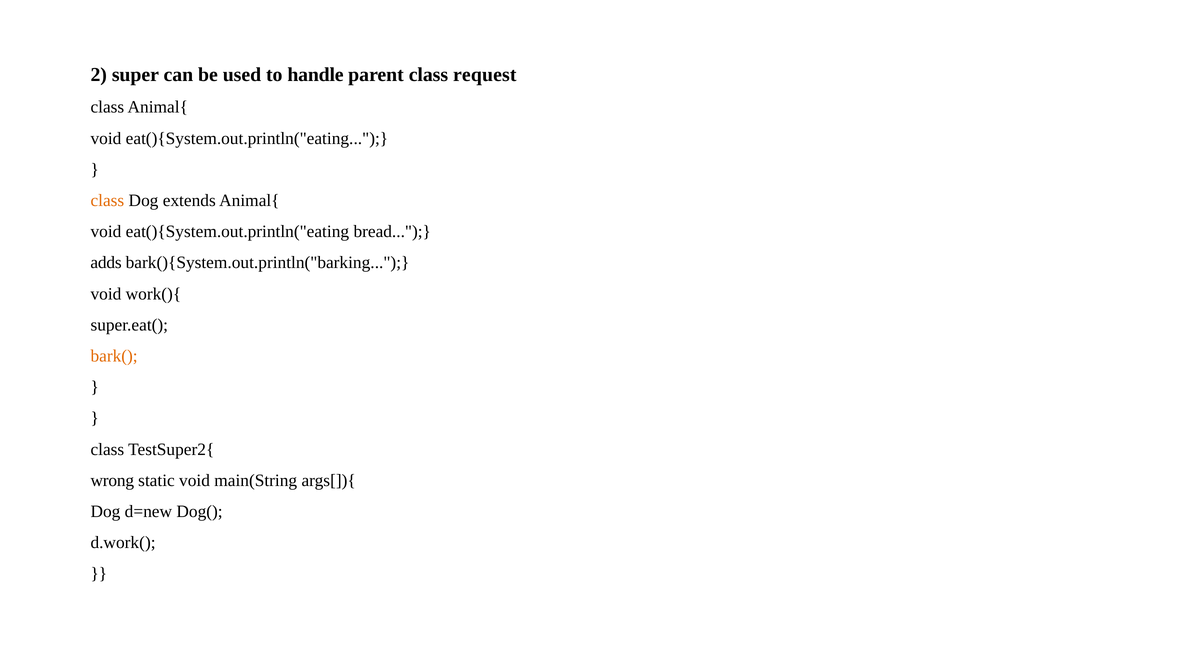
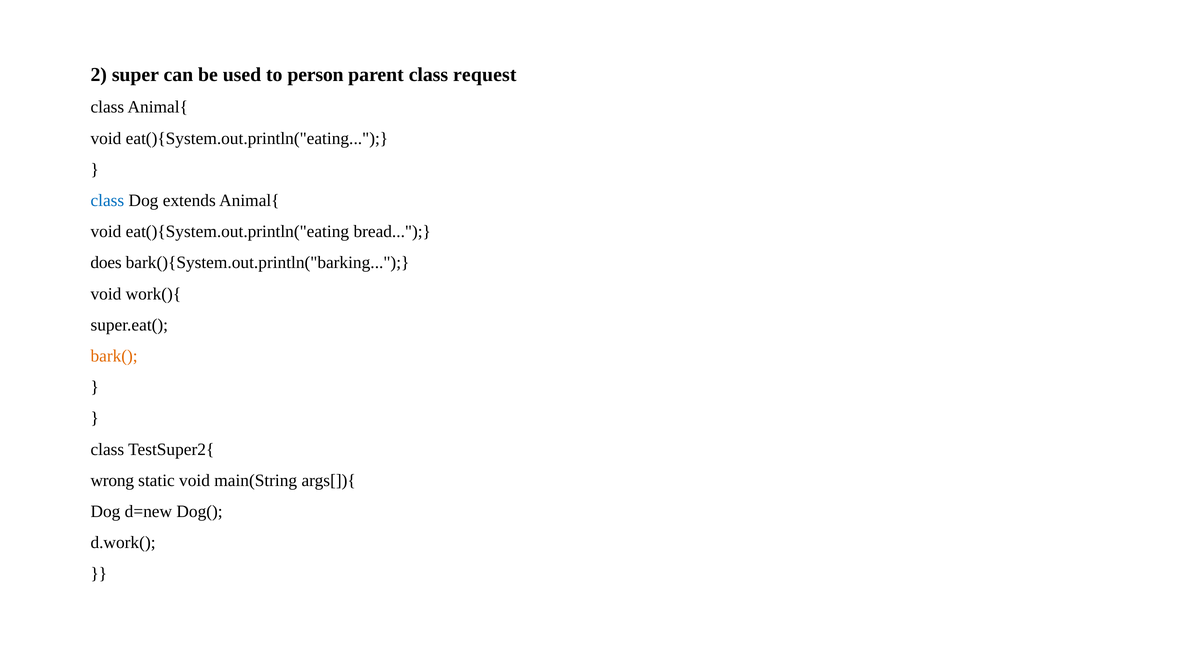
handle: handle -> person
class at (107, 201) colour: orange -> blue
adds: adds -> does
